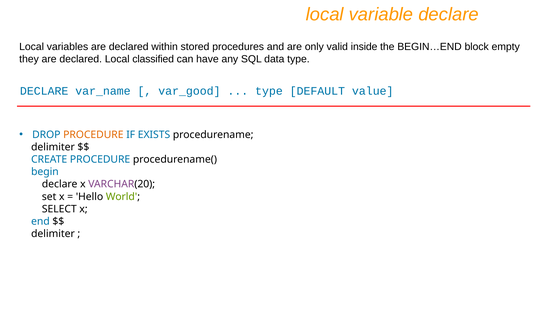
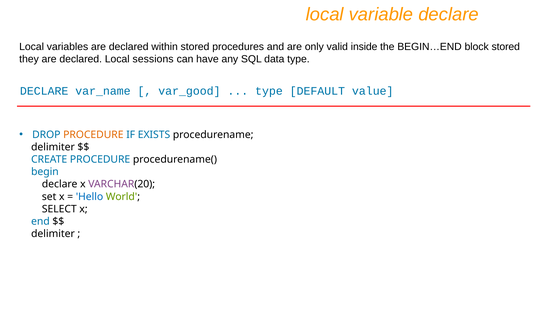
block empty: empty -> stored
classified: classified -> sessions
Hello colour: black -> blue
